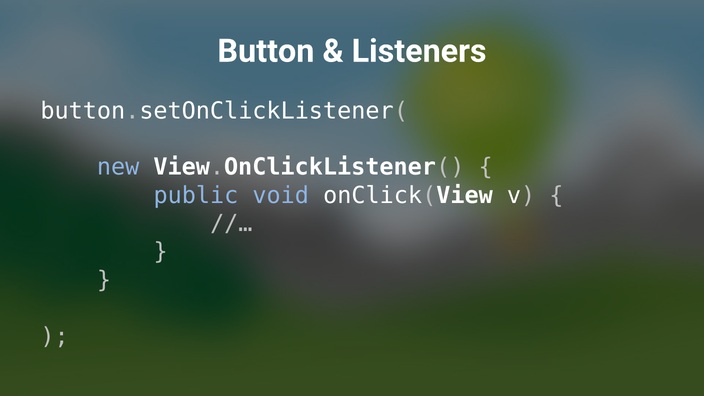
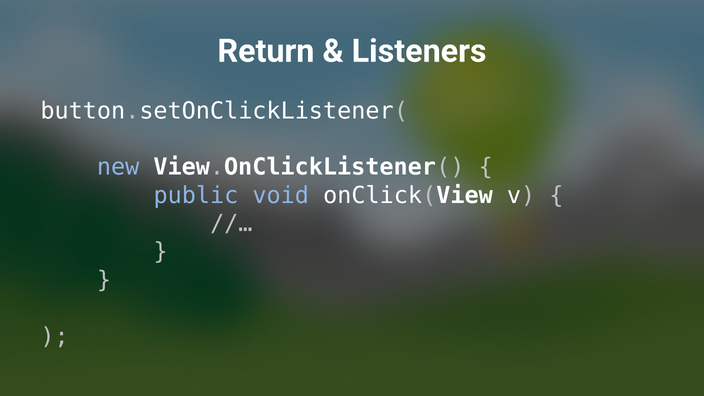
Button: Button -> Return
